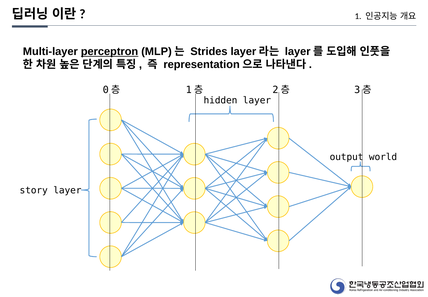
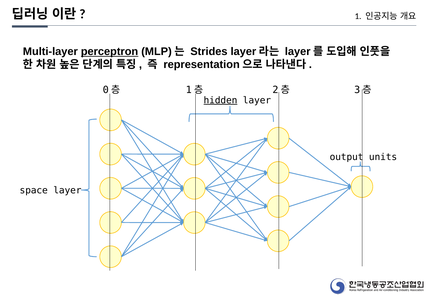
hidden underline: none -> present
world: world -> units
story: story -> space
